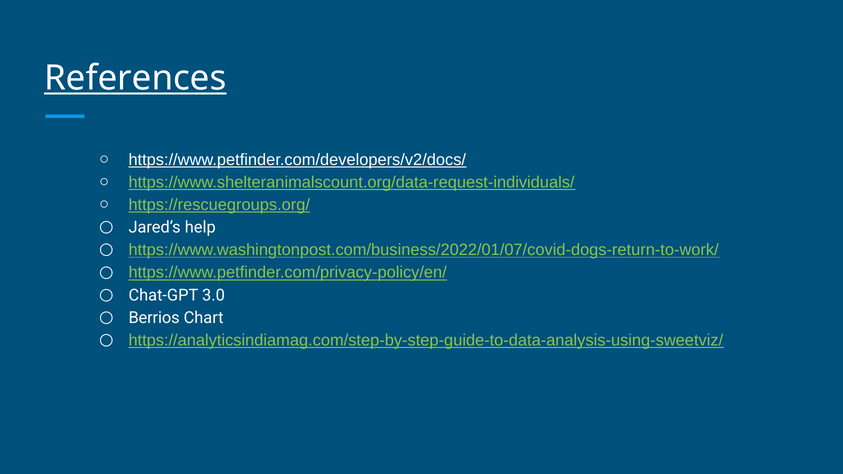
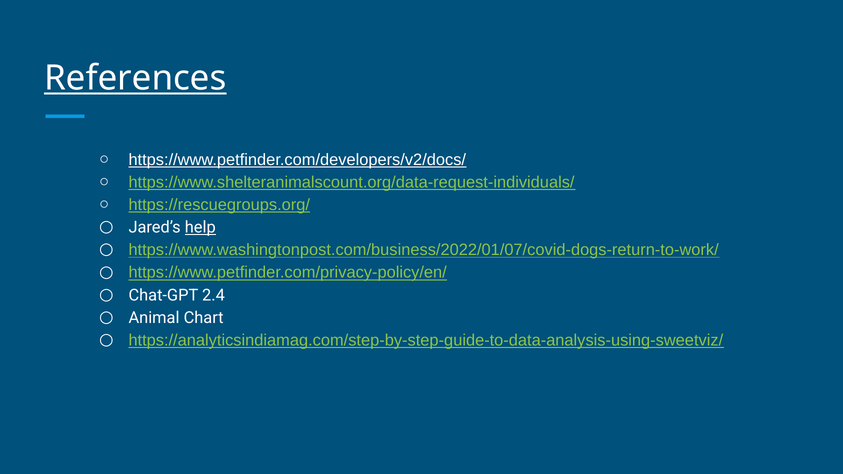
help underline: none -> present
3.0: 3.0 -> 2.4
Berrios: Berrios -> Animal
